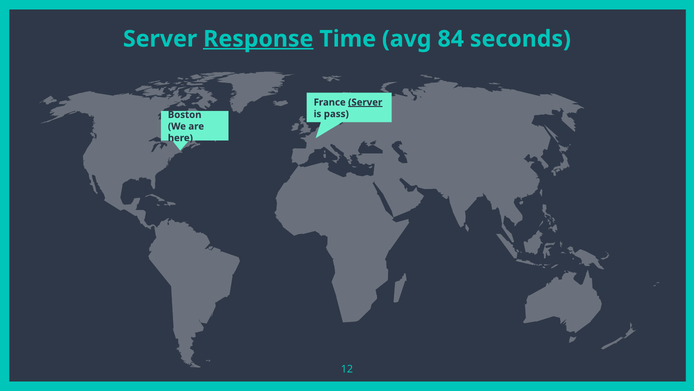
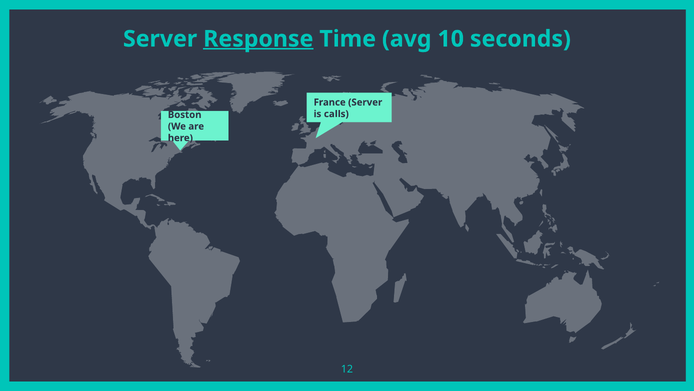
84: 84 -> 10
Server at (365, 102) underline: present -> none
pass: pass -> calls
